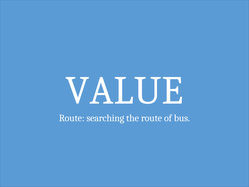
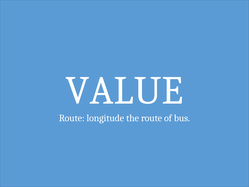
searching: searching -> longitude
